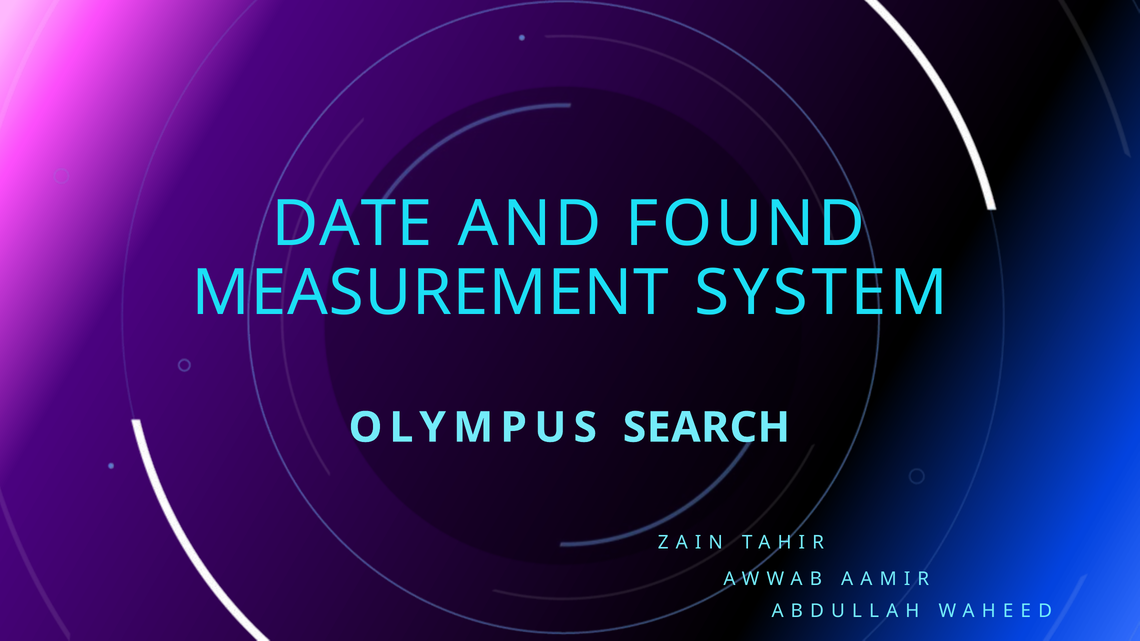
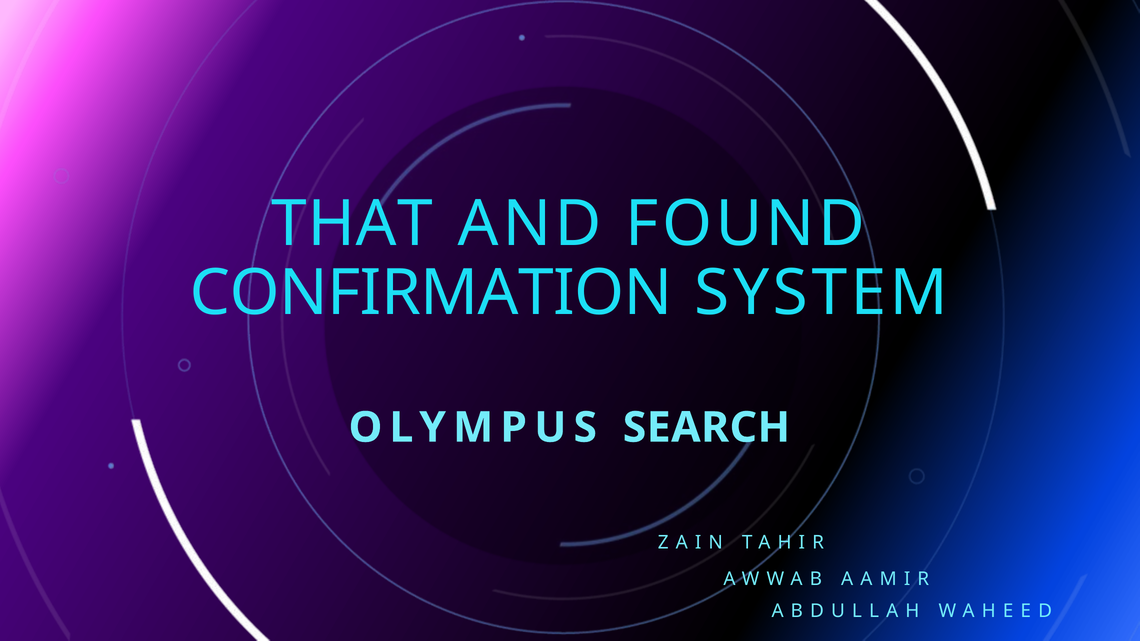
DATE: DATE -> THAT
MEASUREMENT: MEASUREMENT -> CONFIRMATION
